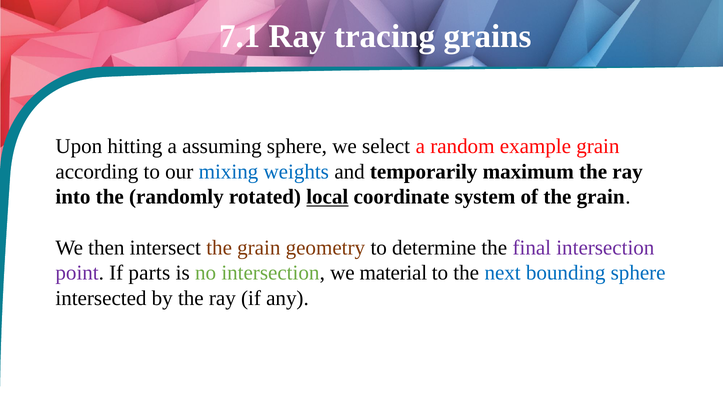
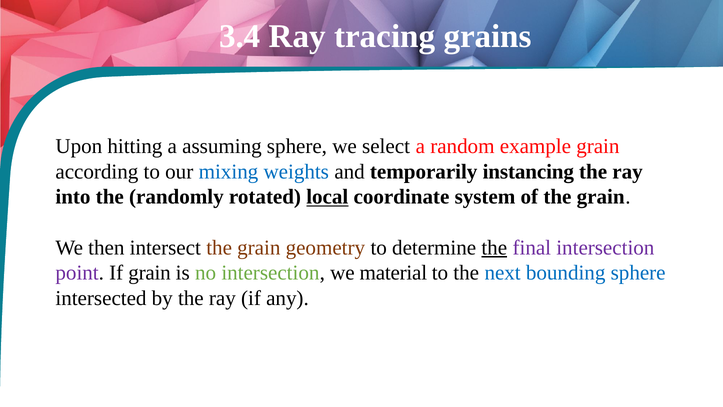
7.1: 7.1 -> 3.4
maximum: maximum -> instancing
the at (494, 247) underline: none -> present
If parts: parts -> grain
